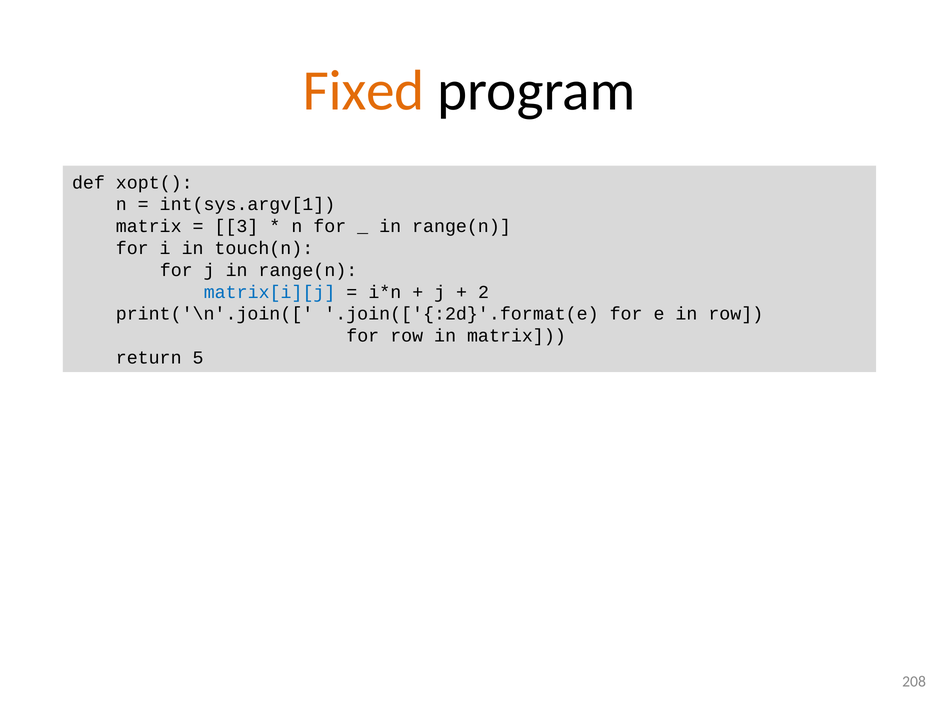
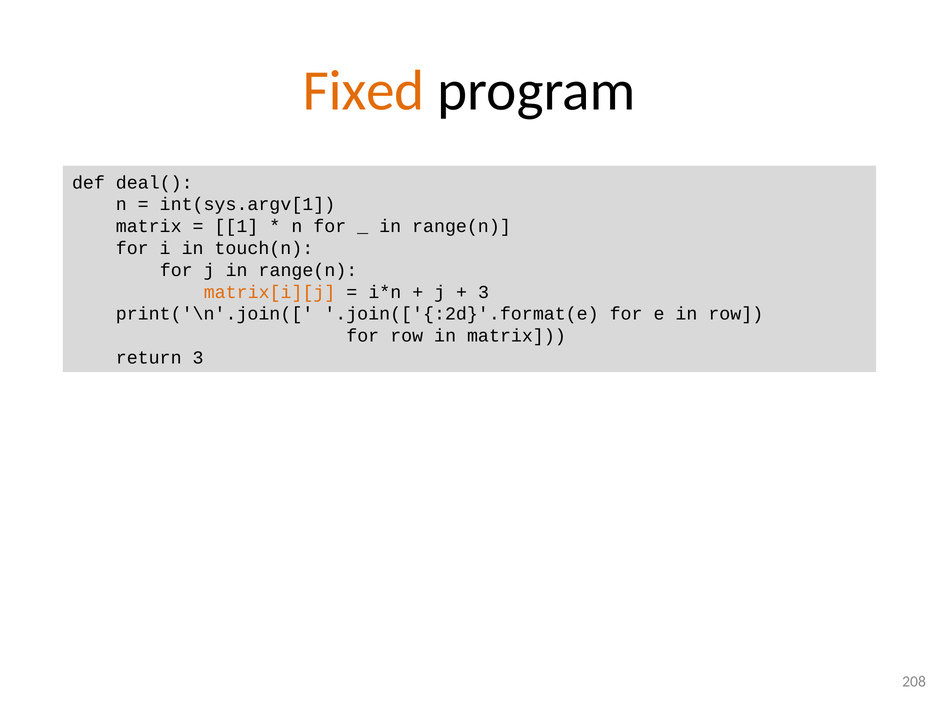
xopt(: xopt( -> deal(
3: 3 -> 1
matrix[i][j colour: blue -> orange
2 at (484, 292): 2 -> 3
return 5: 5 -> 3
